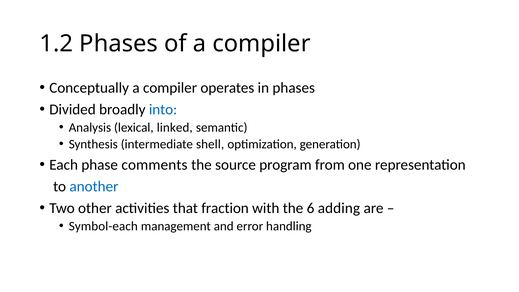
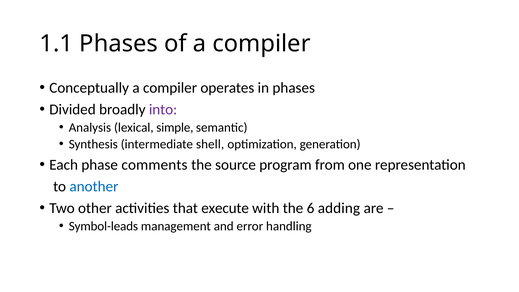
1.2: 1.2 -> 1.1
into colour: blue -> purple
linked: linked -> simple
fraction: fraction -> execute
Symbol-each: Symbol-each -> Symbol-leads
